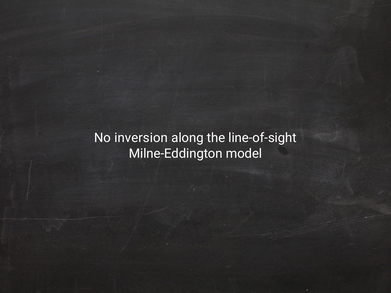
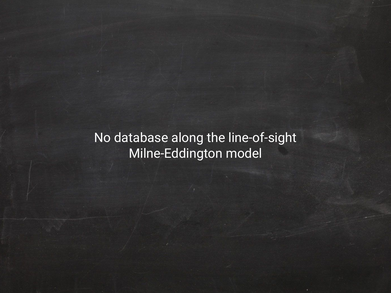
inversion: inversion -> database
